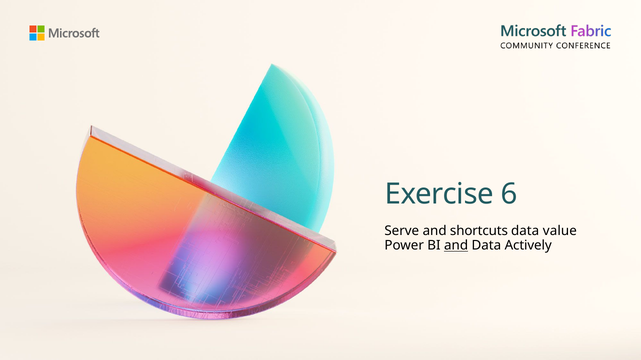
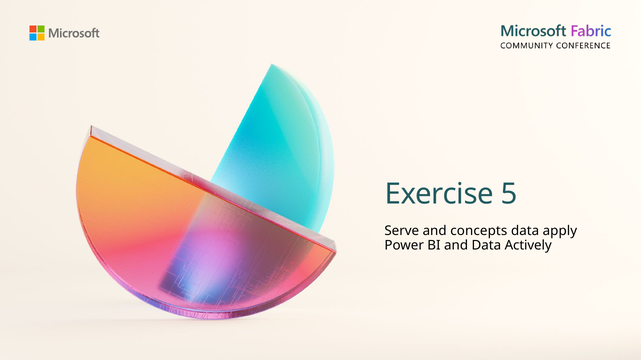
6: 6 -> 5
shortcuts: shortcuts -> concepts
value: value -> apply
and at (456, 246) underline: present -> none
